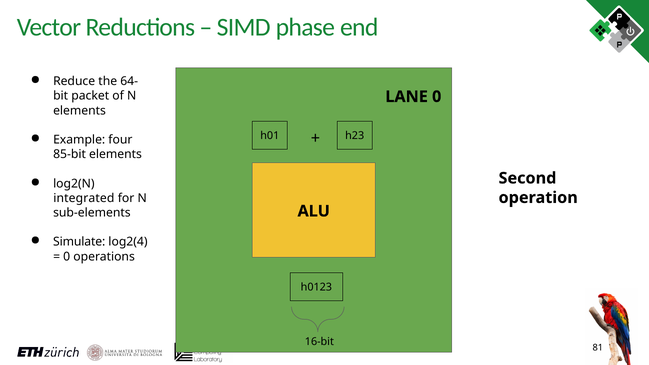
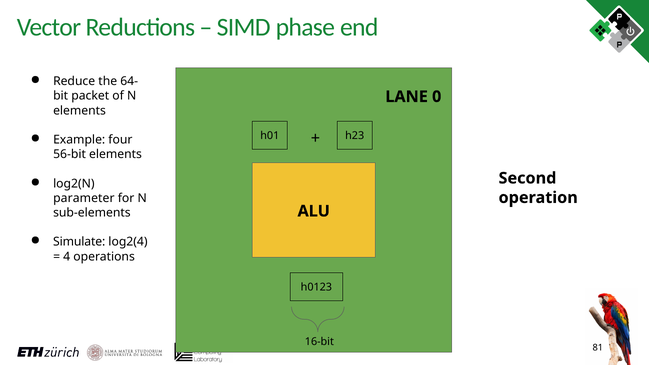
85-bit: 85-bit -> 56-bit
integrated: integrated -> parameter
0 at (67, 257): 0 -> 4
